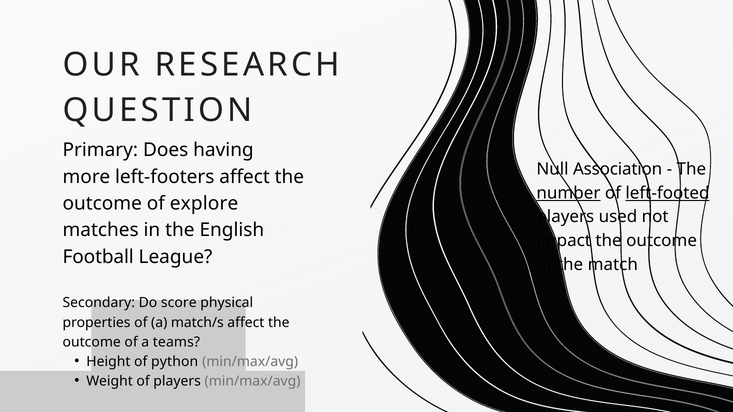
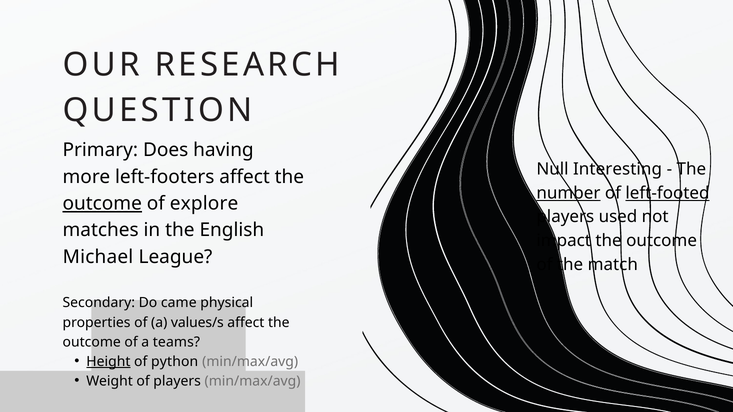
Association: Association -> Interesting
outcome at (102, 204) underline: none -> present
Football: Football -> Michael
score: score -> came
match/s: match/s -> values/s
Height underline: none -> present
